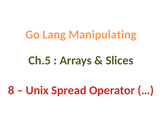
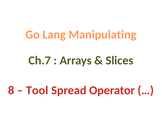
Ch.5: Ch.5 -> Ch.7
Unix: Unix -> Tool
